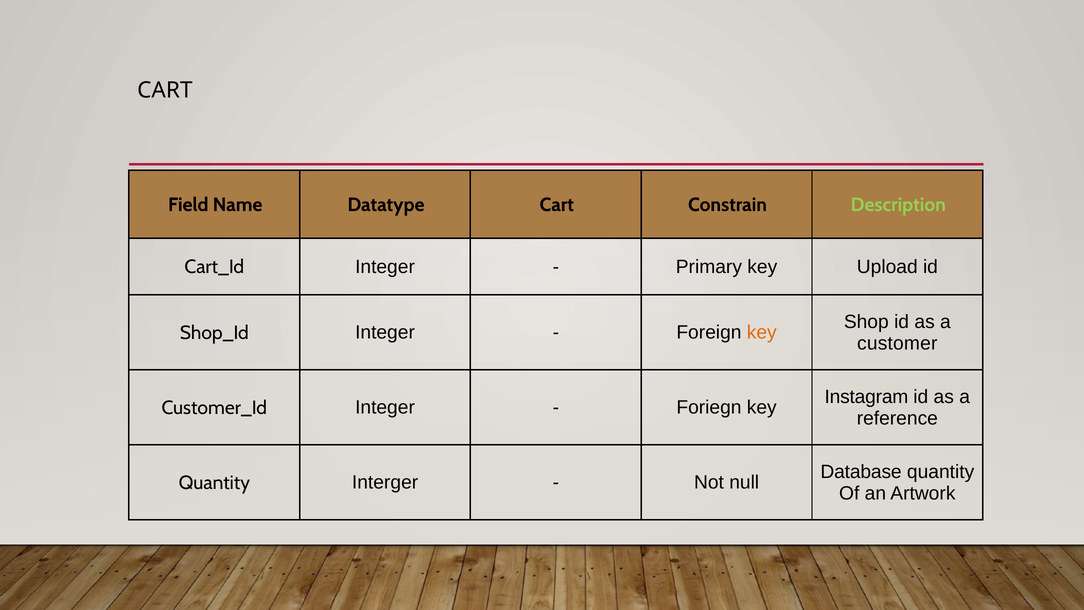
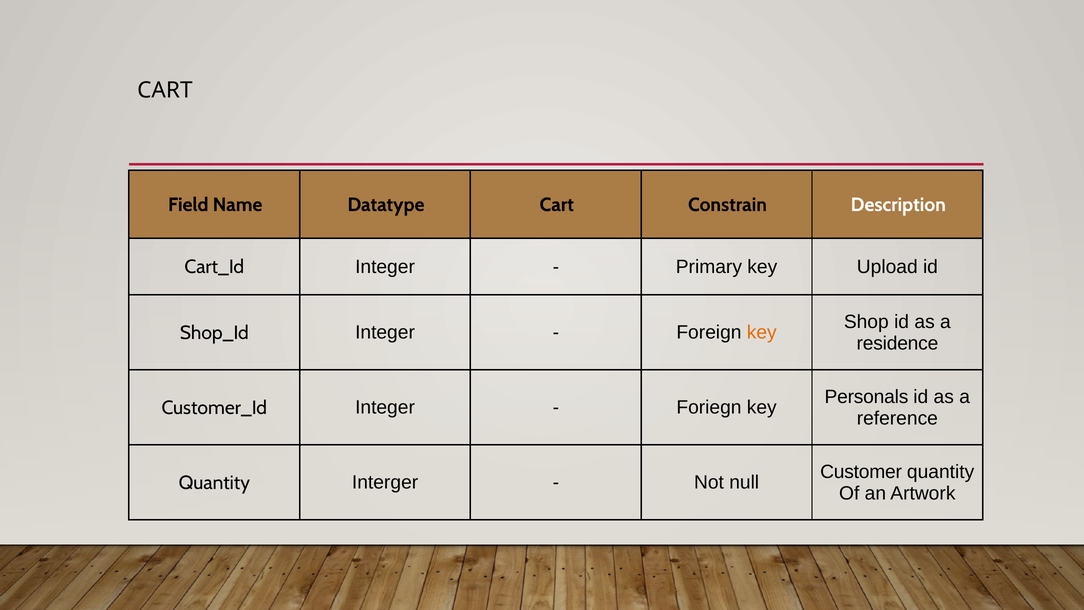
Description colour: light green -> white
customer: customer -> residence
Instagram: Instagram -> Personals
Database: Database -> Customer
